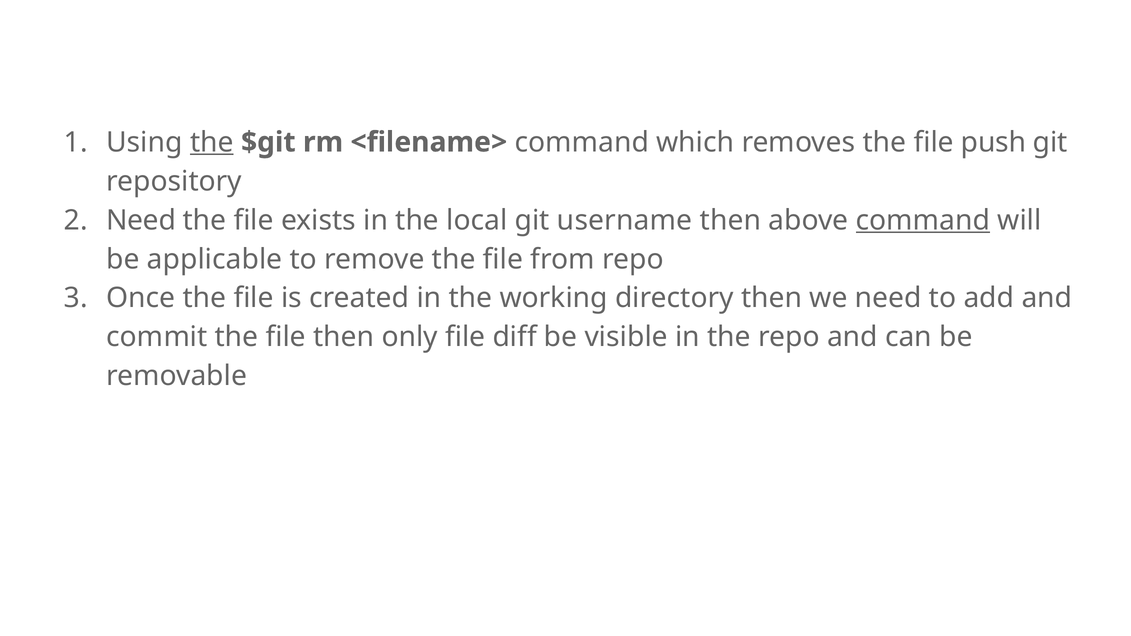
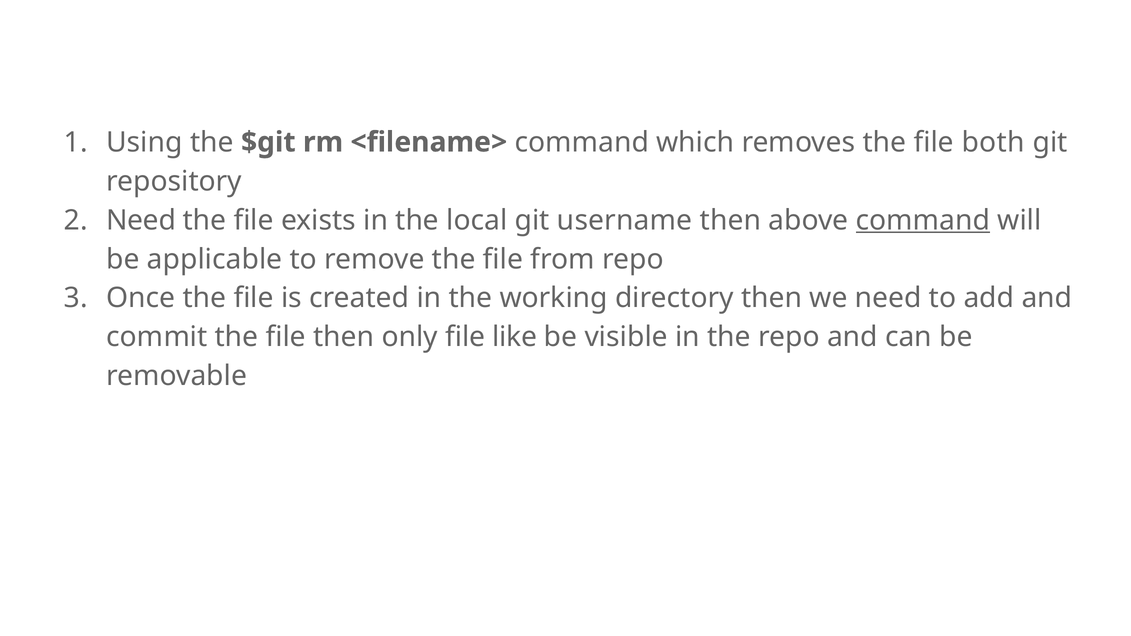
the at (212, 142) underline: present -> none
push: push -> both
diff: diff -> like
